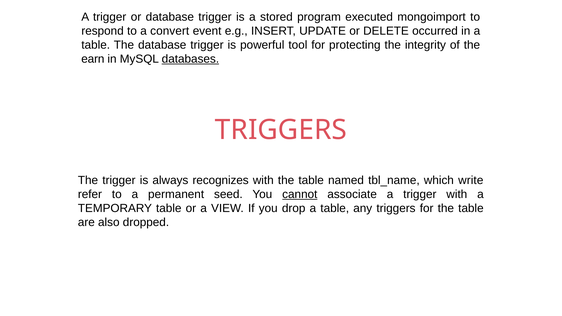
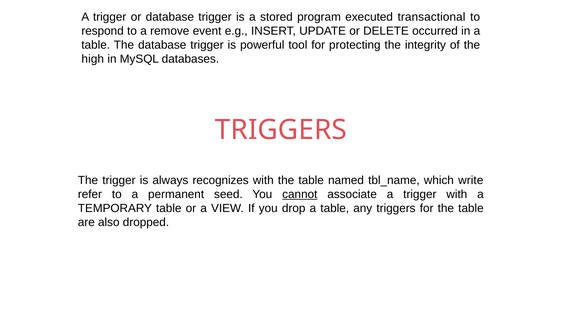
mongoimport: mongoimport -> transactional
convert: convert -> remove
earn: earn -> high
databases underline: present -> none
